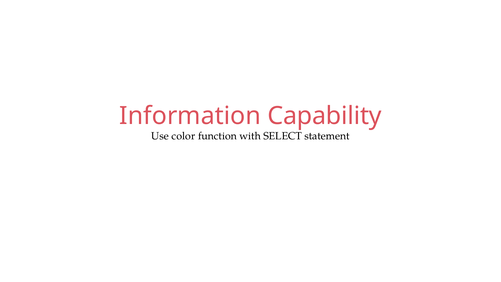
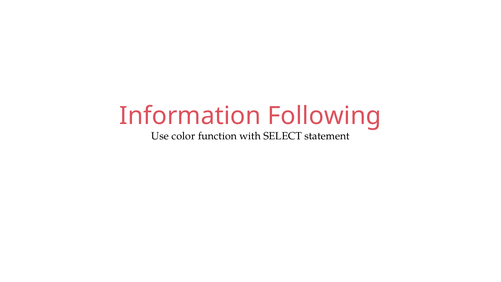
Capability: Capability -> Following
